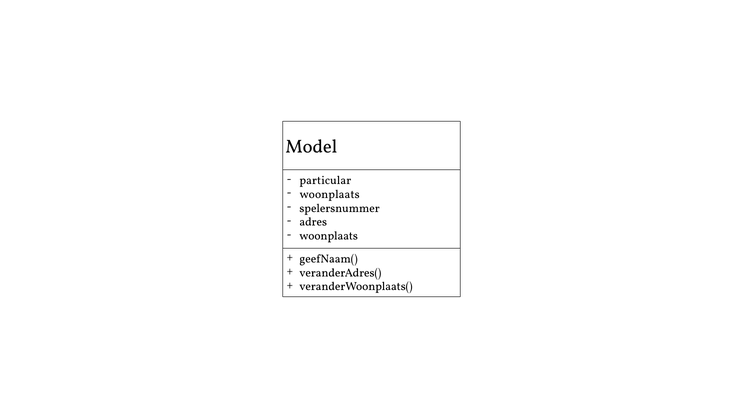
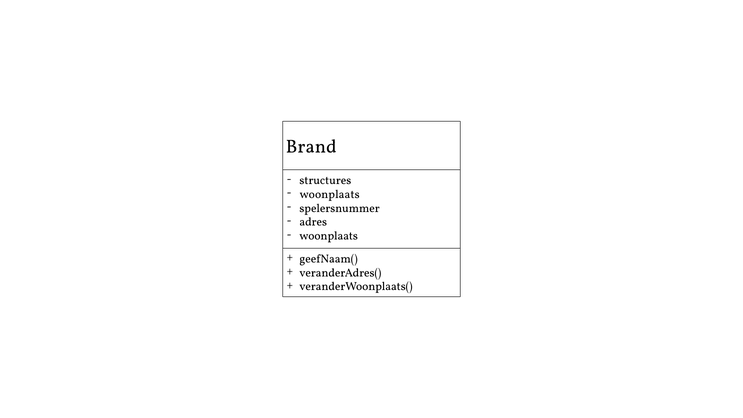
Model: Model -> Brand
particular: particular -> structures
